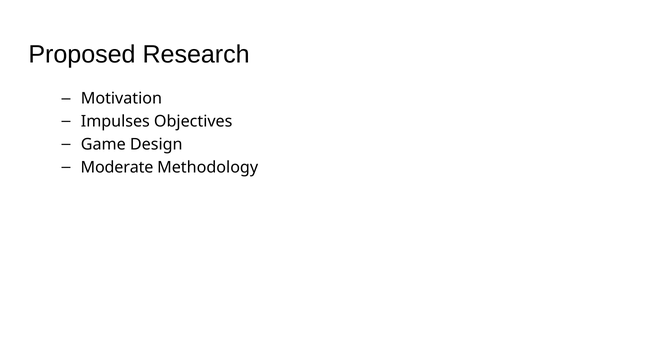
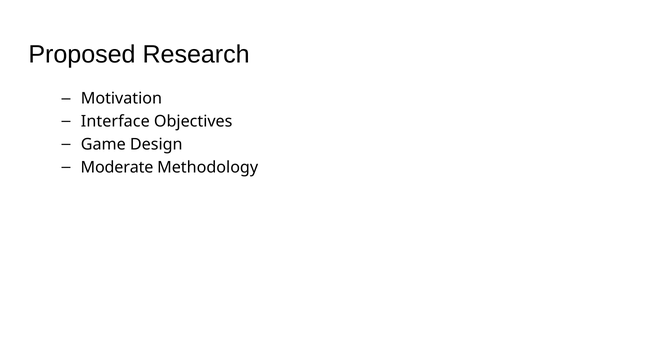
Impulses: Impulses -> Interface
